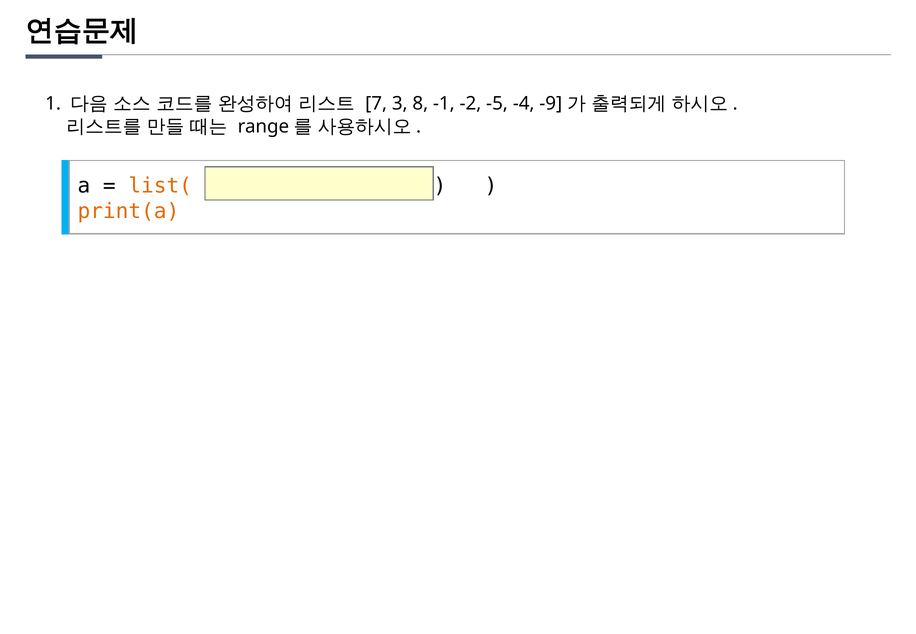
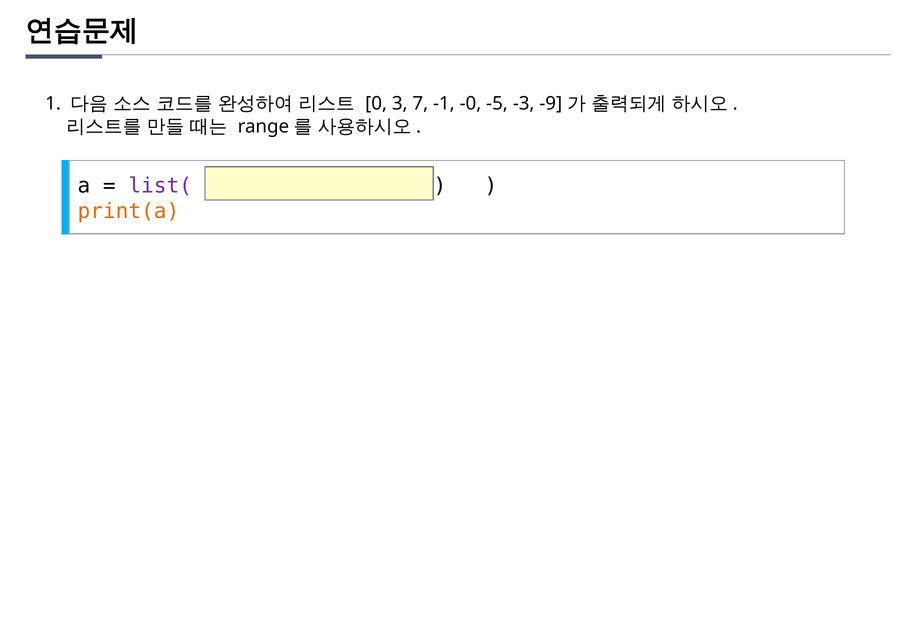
7: 7 -> 0
8: 8 -> 7
-1 -2: -2 -> -0
-4: -4 -> -3
list( colour: orange -> purple
